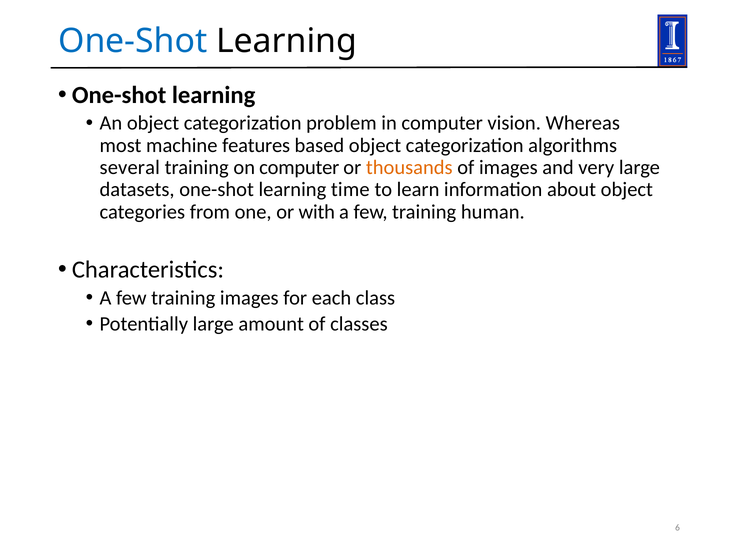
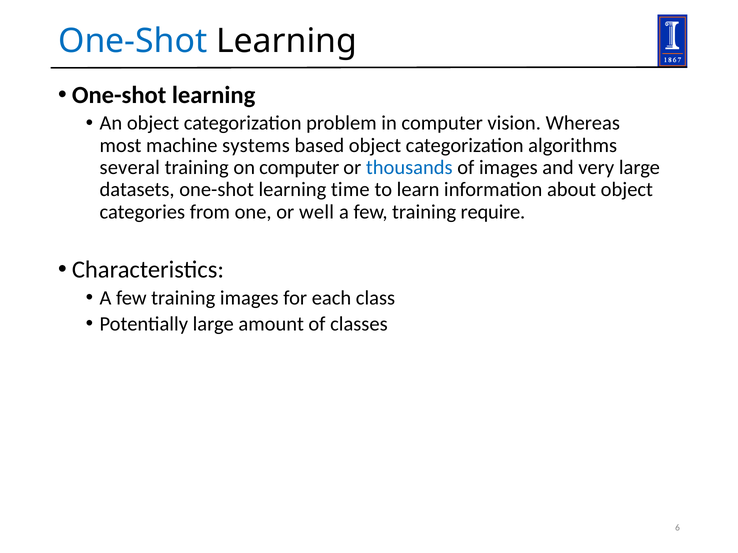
features: features -> systems
thousands colour: orange -> blue
with: with -> well
human: human -> require
